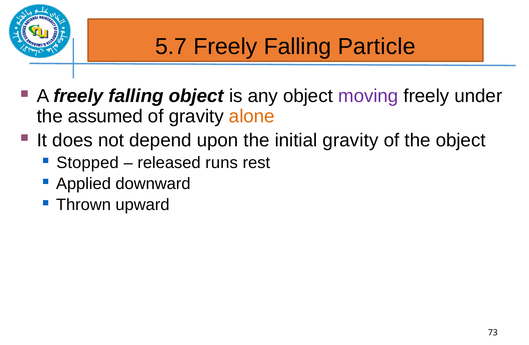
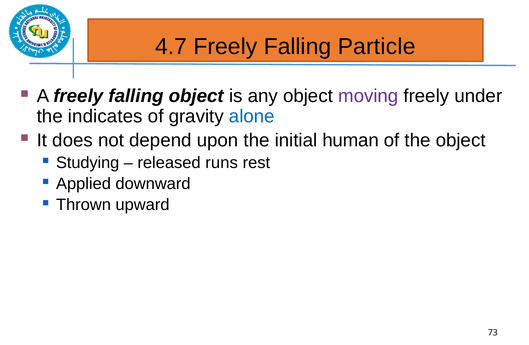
5.7: 5.7 -> 4.7
assumed: assumed -> indicates
alone colour: orange -> blue
initial gravity: gravity -> human
Stopped: Stopped -> Studying
